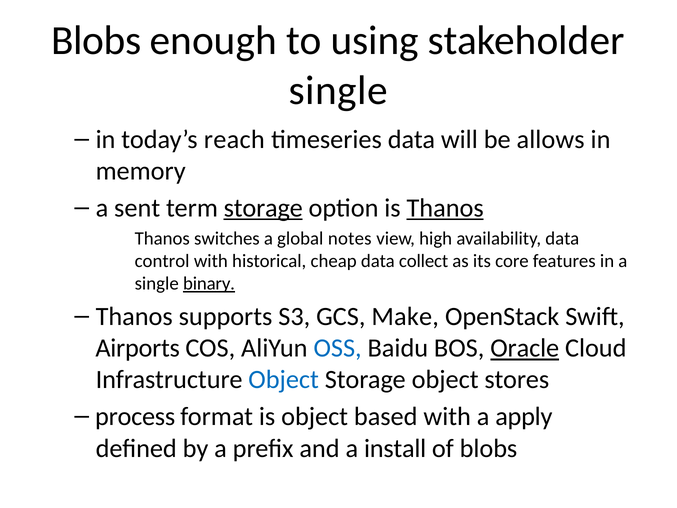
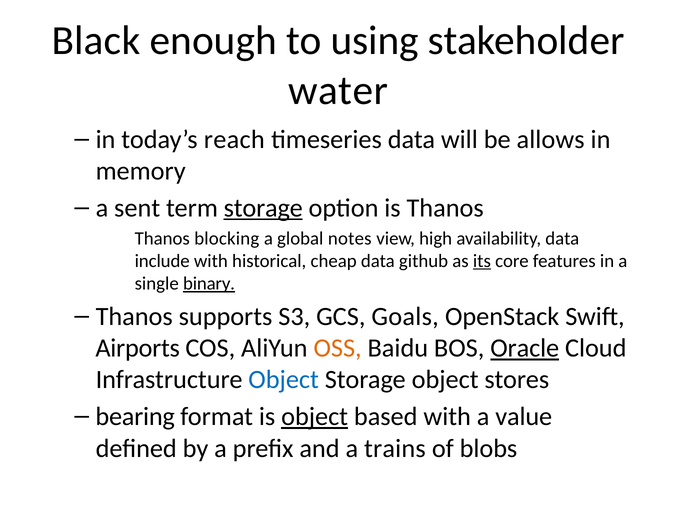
Blobs at (96, 41): Blobs -> Black
single at (338, 90): single -> water
Thanos at (445, 208) underline: present -> none
switches: switches -> blocking
control: control -> include
collect: collect -> github
its underline: none -> present
Make: Make -> Goals
OSS colour: blue -> orange
process: process -> bearing
object at (315, 416) underline: none -> present
apply: apply -> value
install: install -> trains
